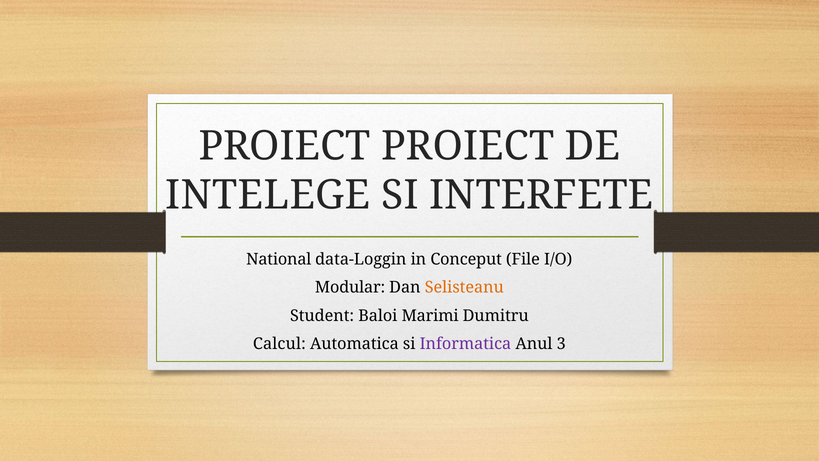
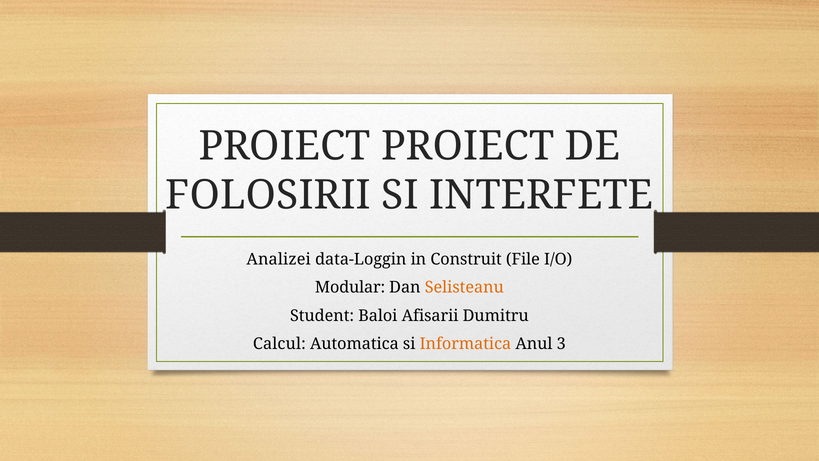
INTELEGE: INTELEGE -> FOLOSIRII
National: National -> Analizei
Conceput: Conceput -> Construit
Marimi: Marimi -> Afisarii
Informatica colour: purple -> orange
